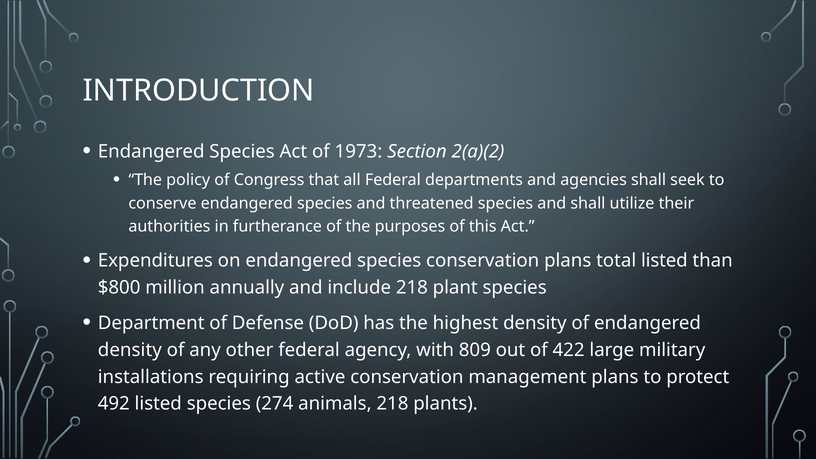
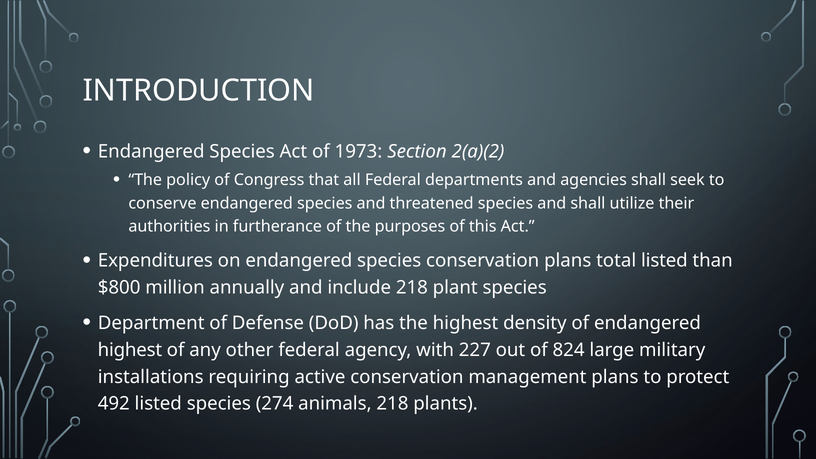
density at (130, 350): density -> highest
809: 809 -> 227
422: 422 -> 824
